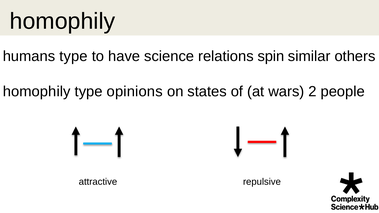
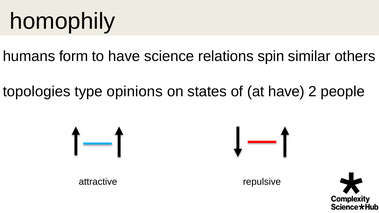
humans type: type -> form
homophily at (37, 92): homophily -> topologies
at wars: wars -> have
